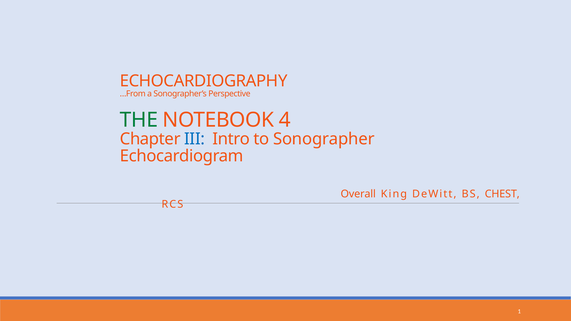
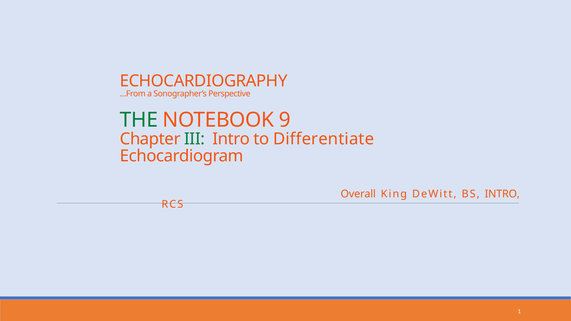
4: 4 -> 9
III colour: blue -> green
Sonographer: Sonographer -> Differentiate
BS CHEST: CHEST -> INTRO
